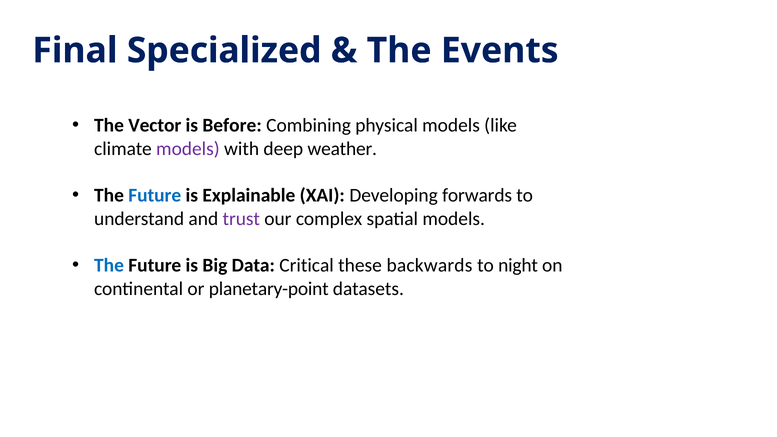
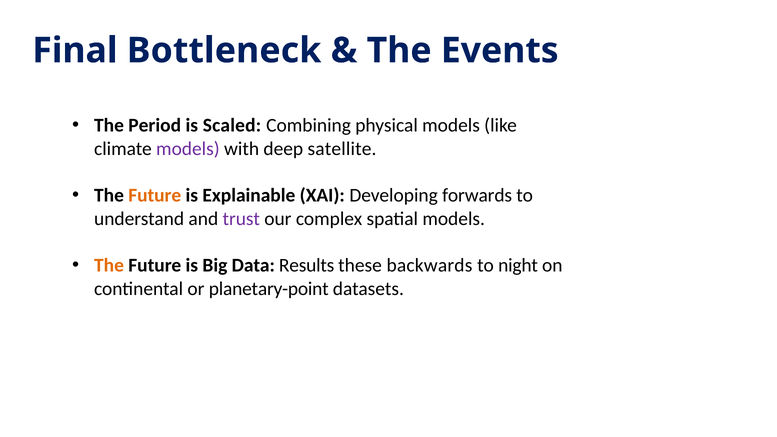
Specialized: Specialized -> Bottleneck
Vector: Vector -> Period
Before: Before -> Scaled
weather: weather -> satellite
Future at (155, 195) colour: blue -> orange
The at (109, 265) colour: blue -> orange
Critical: Critical -> Results
